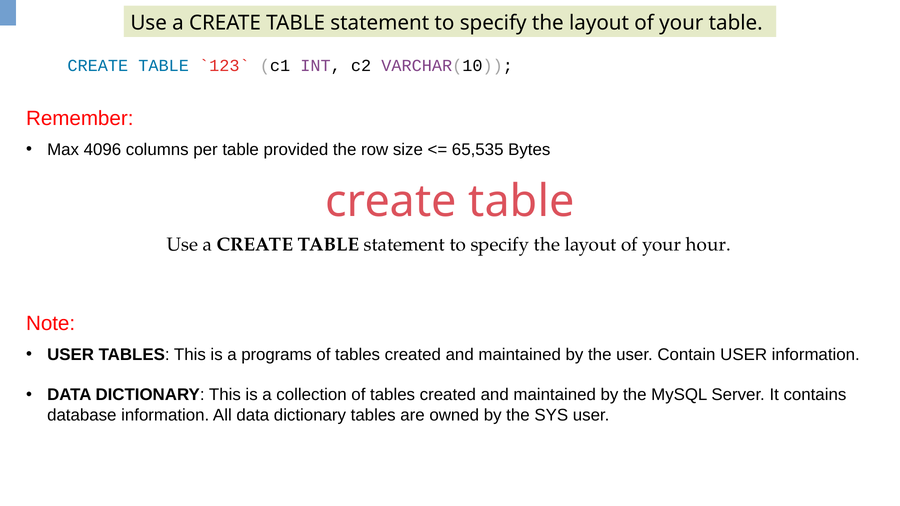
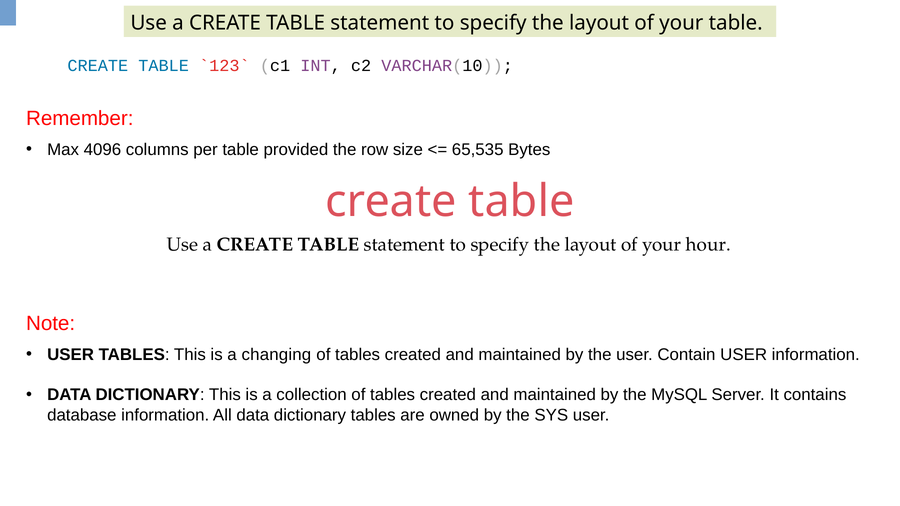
programs: programs -> changing
